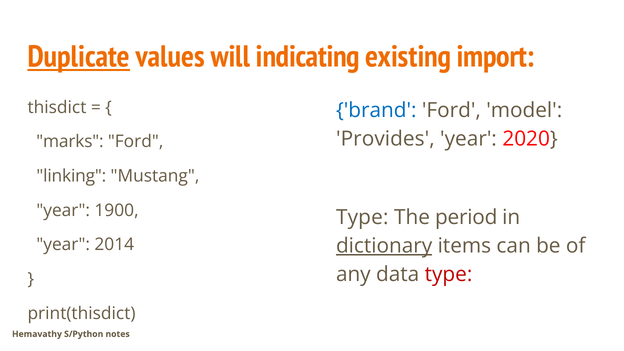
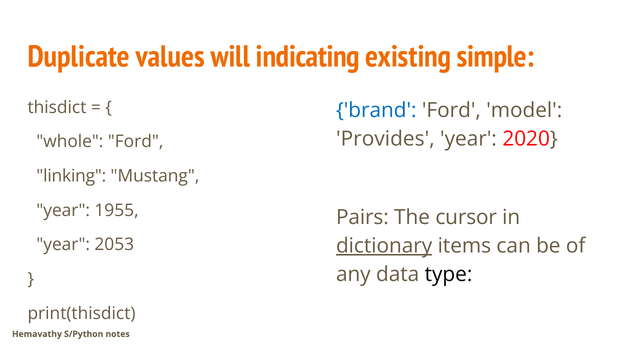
Duplicate underline: present -> none
import: import -> simple
marks: marks -> whole
1900: 1900 -> 1955
Type at (362, 217): Type -> Pairs
period: period -> cursor
2014: 2014 -> 2053
type at (449, 275) colour: red -> black
